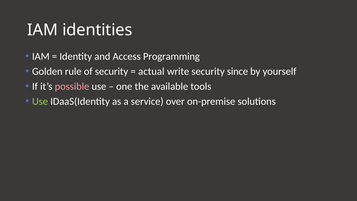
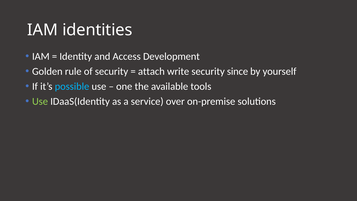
Programming: Programming -> Development
actual: actual -> attach
possible colour: pink -> light blue
